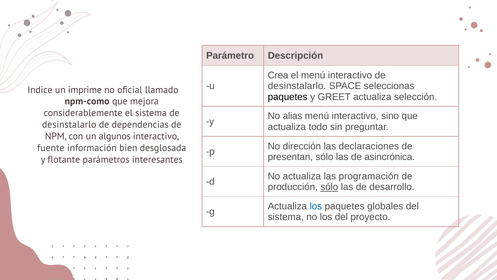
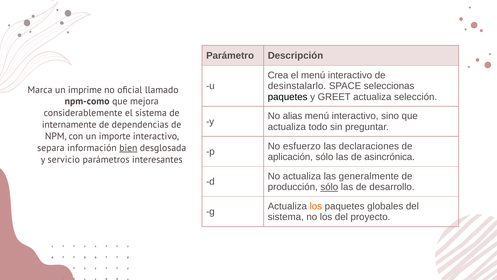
Indice: Indice -> Marca
desinstalarlo at (69, 124): desinstalarlo -> internamente
algunos: algunos -> importe
dirección: dirección -> esfuerzo
fuente: fuente -> separa
bien underline: none -> present
presentan: presentan -> aplicación
flotante: flotante -> servicio
programación: programación -> generalmente
los at (316, 206) colour: blue -> orange
